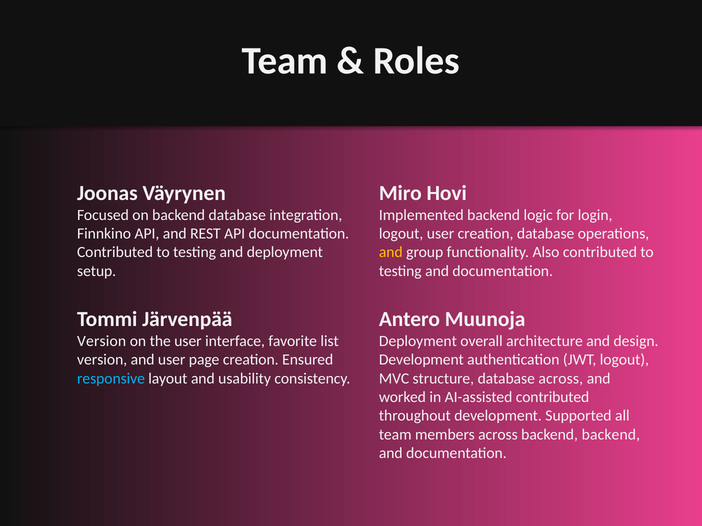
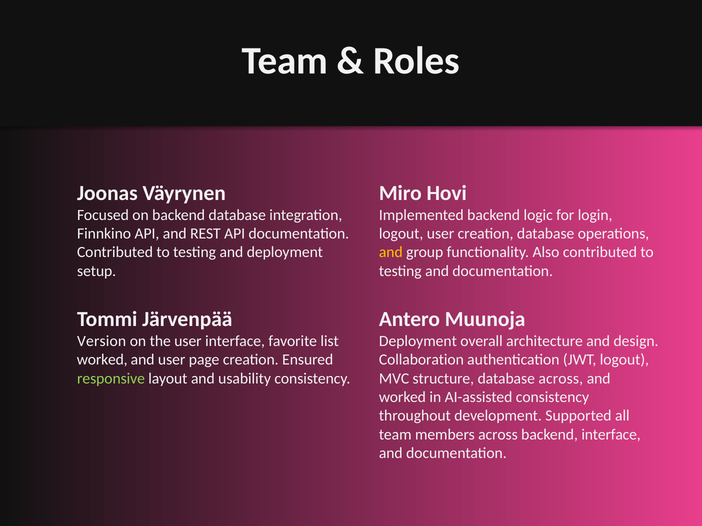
version at (102, 360): version -> worked
Development at (421, 360): Development -> Collaboration
responsive colour: light blue -> light green
AI-assisted contributed: contributed -> consistency
backend backend: backend -> interface
